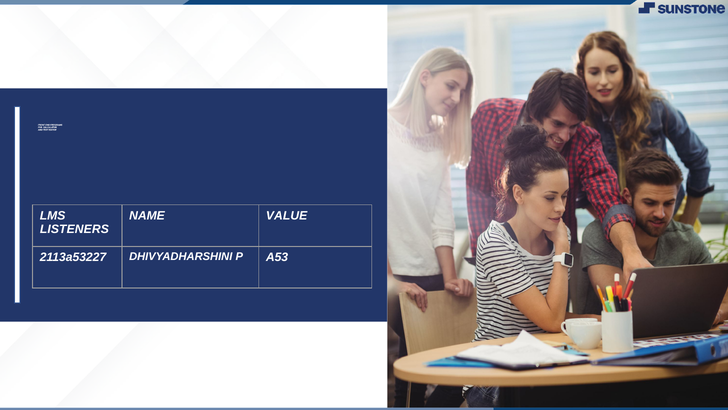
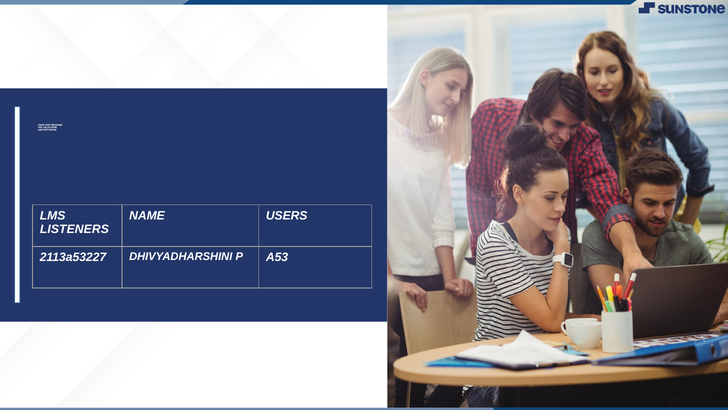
VALUE: VALUE -> USERS
